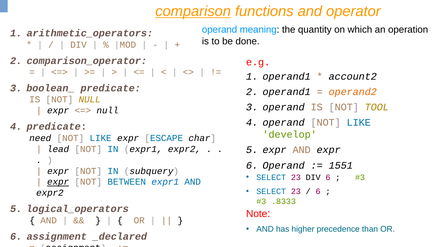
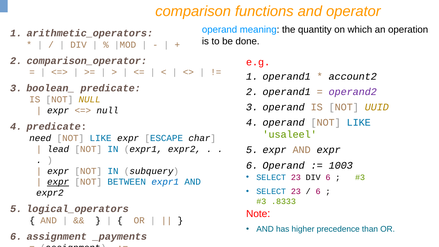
comparison underline: present -> none
operand2 colour: orange -> purple
TOOL: TOOL -> UUID
develop: develop -> usaleel
1551: 1551 -> 1003
_declared: _declared -> _payments
